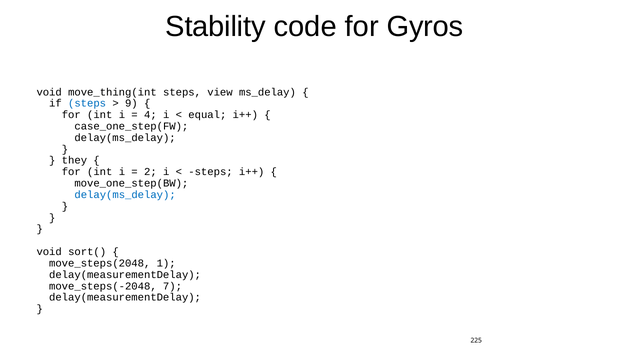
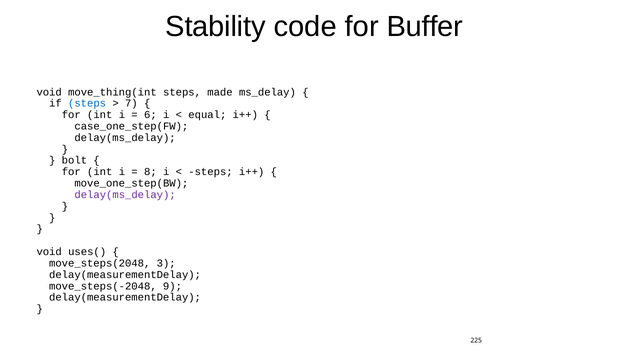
Gyros: Gyros -> Buffer
view: view -> made
9: 9 -> 7
4: 4 -> 6
they: they -> bolt
2: 2 -> 8
delay(ms_delay at (125, 195) colour: blue -> purple
sort(: sort( -> uses(
1: 1 -> 3
7: 7 -> 9
